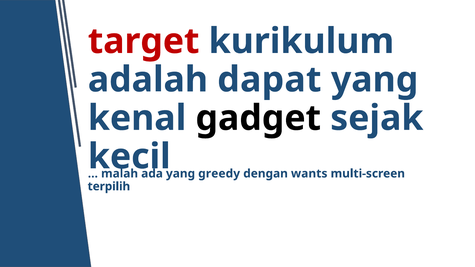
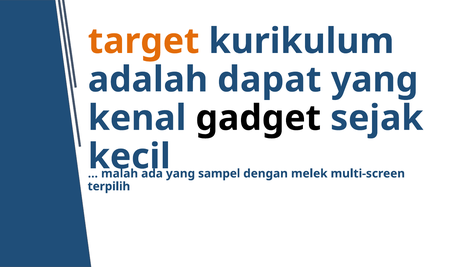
target colour: red -> orange
greedy: greedy -> sampel
wants: wants -> melek
